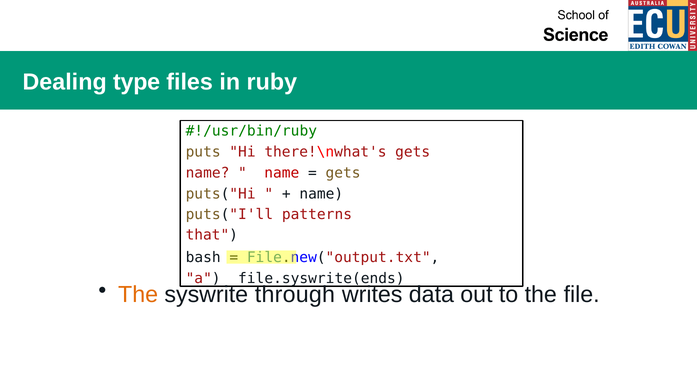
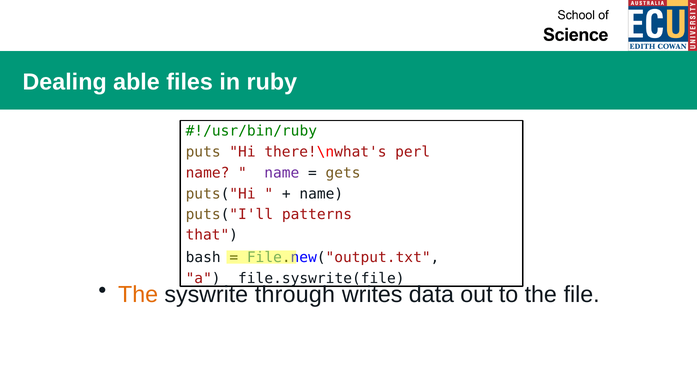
type: type -> able
there!\nwhat's gets: gets -> perl
name at (282, 173) colour: red -> purple
file.syswrite(ends: file.syswrite(ends -> file.syswrite(file
